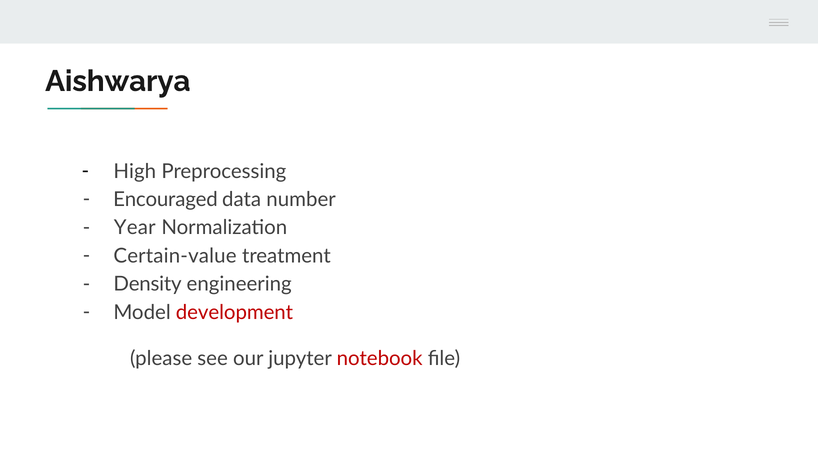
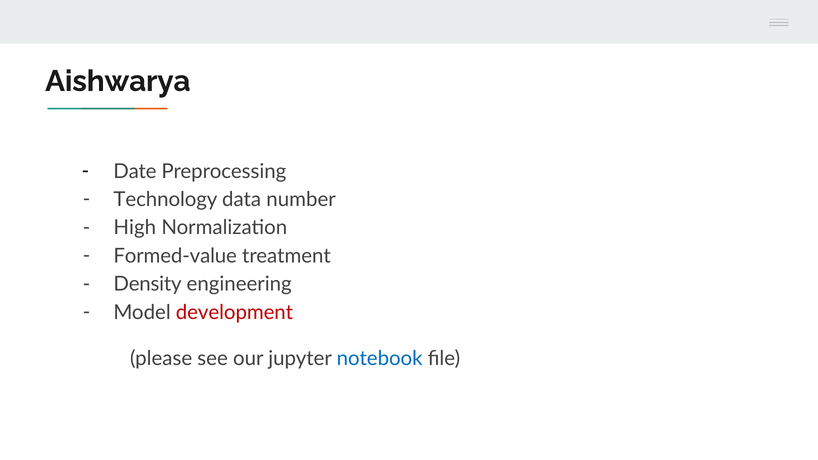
High: High -> Date
Encouraged: Encouraged -> Technology
Year: Year -> High
Certain-value: Certain-value -> Formed-value
notebook colour: red -> blue
